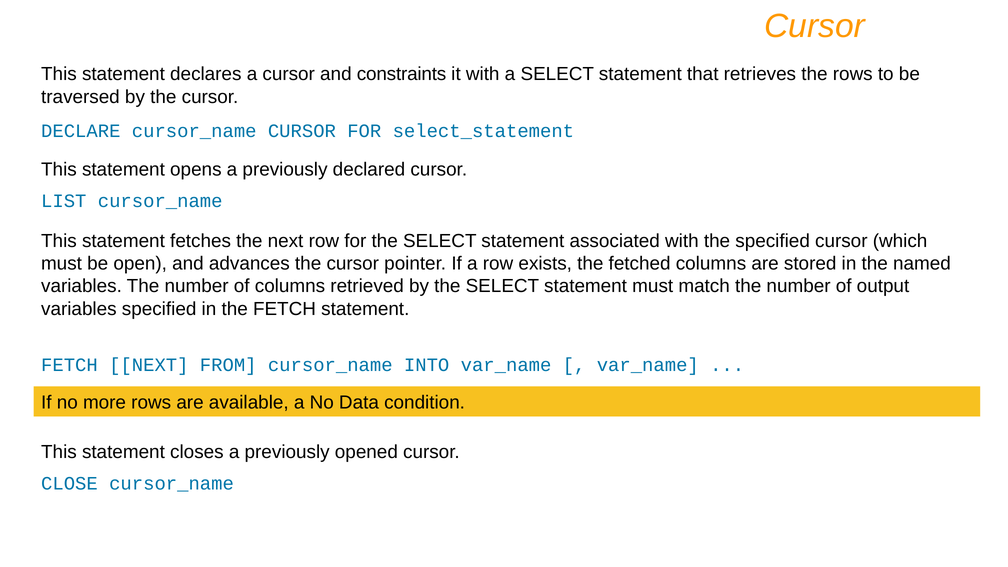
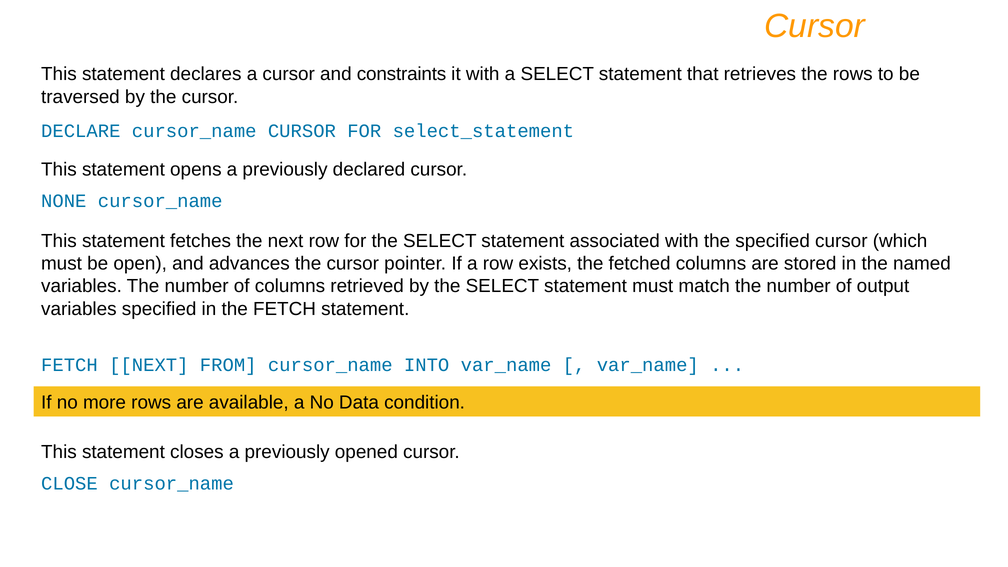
LIST: LIST -> NONE
